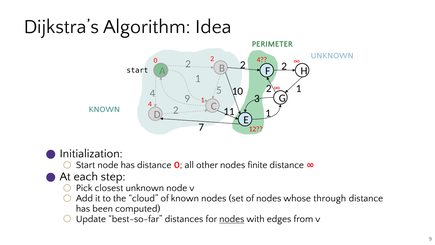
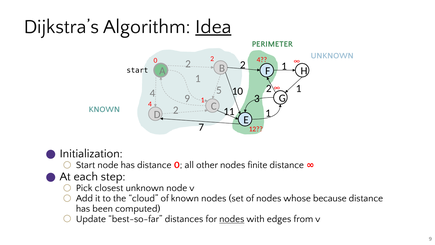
Idea underline: none -> present
2 2 2: 2 -> 1
through: through -> because
